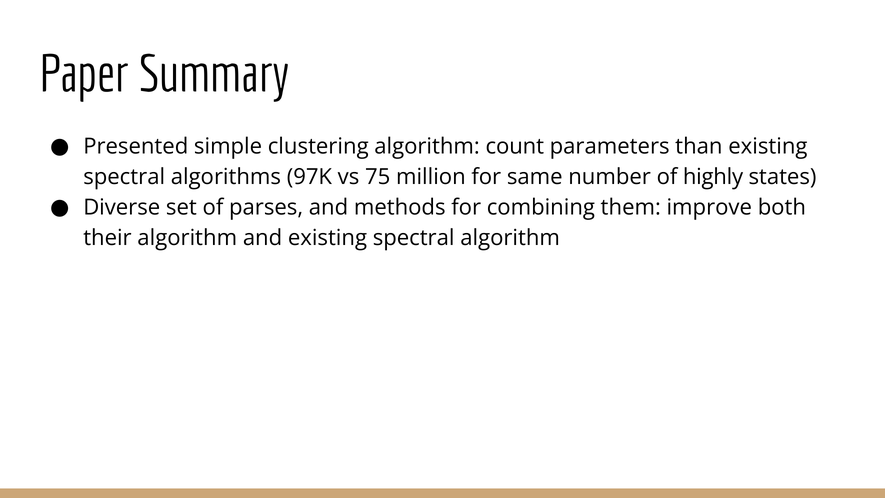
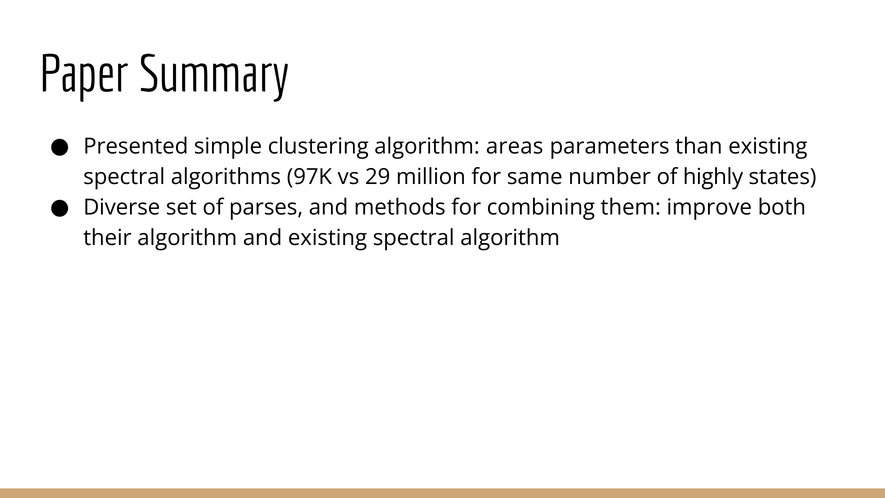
count: count -> areas
75: 75 -> 29
